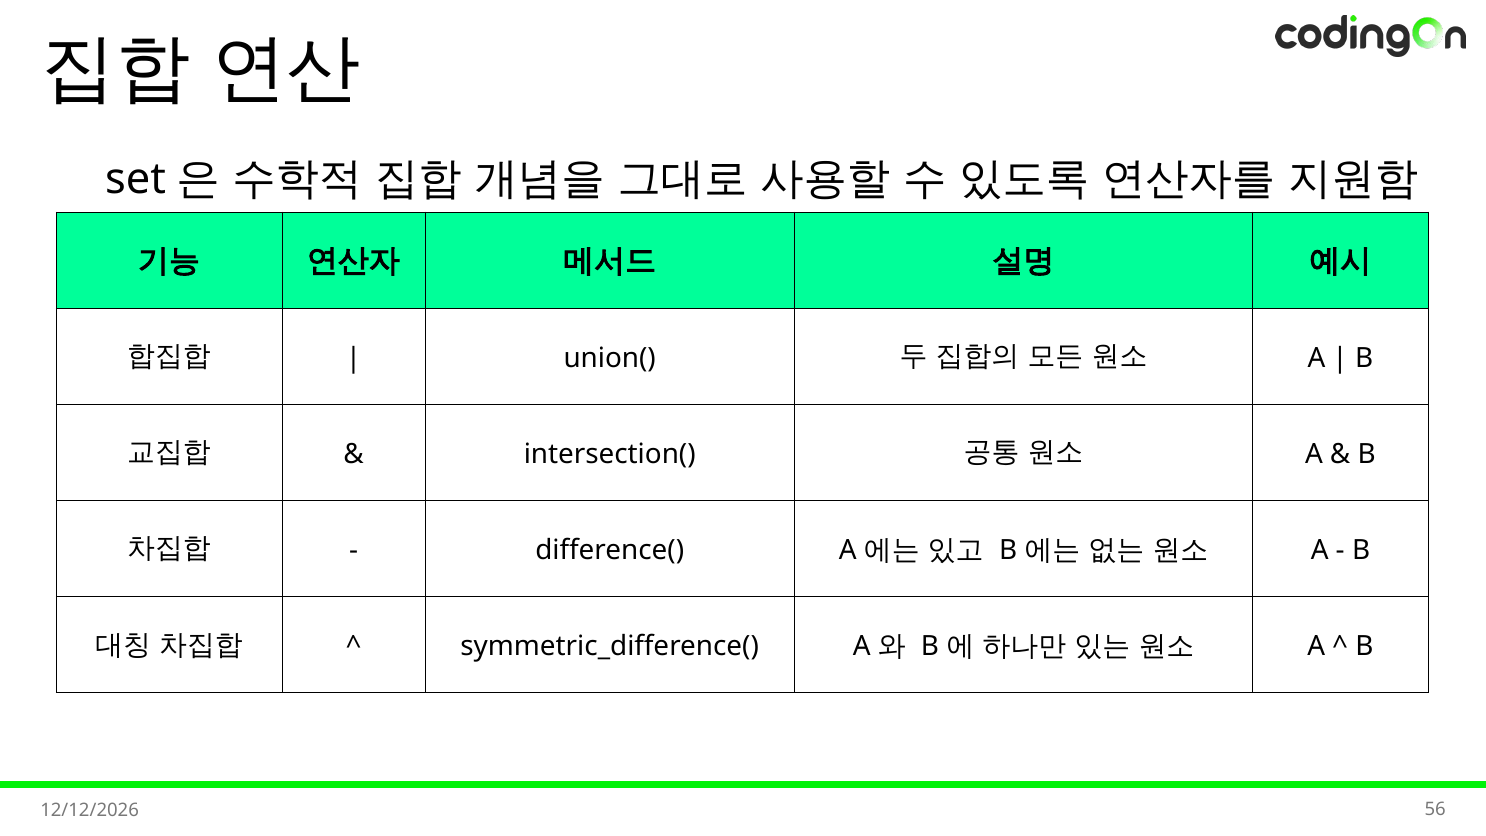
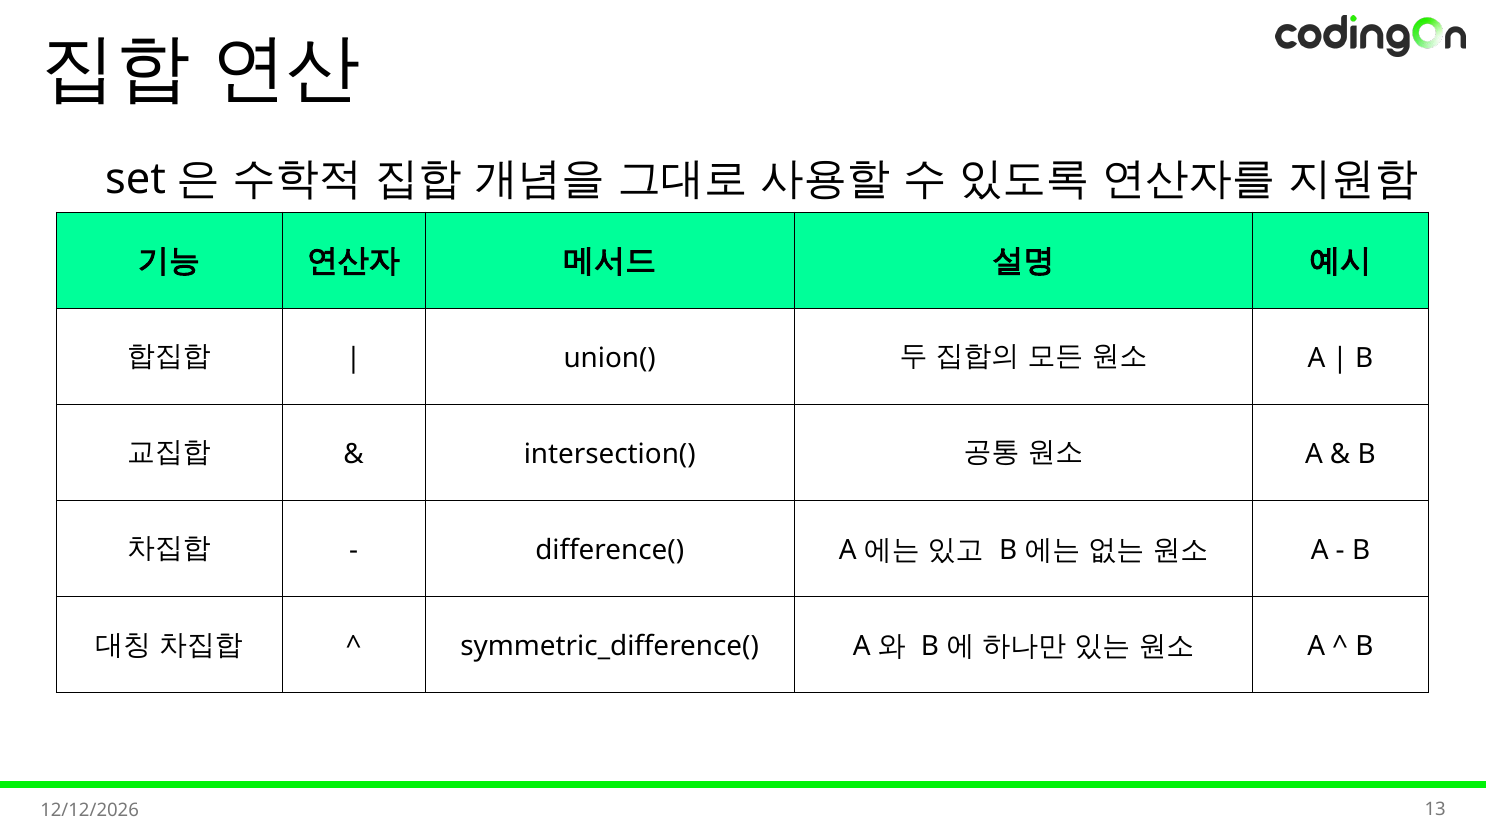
56: 56 -> 13
